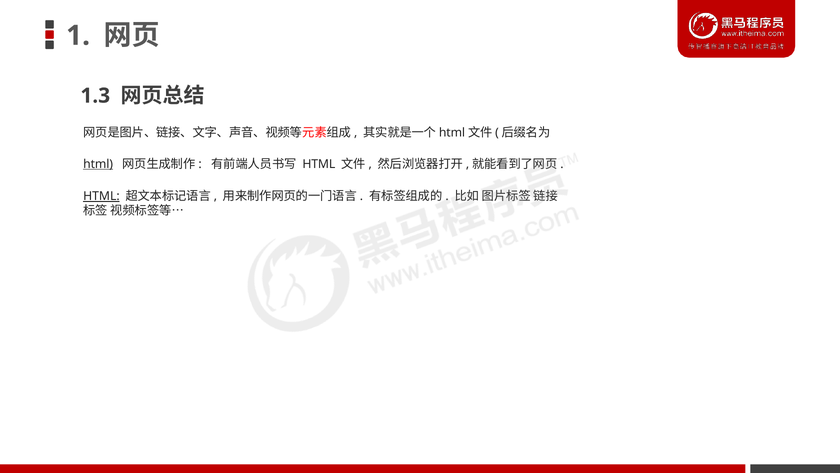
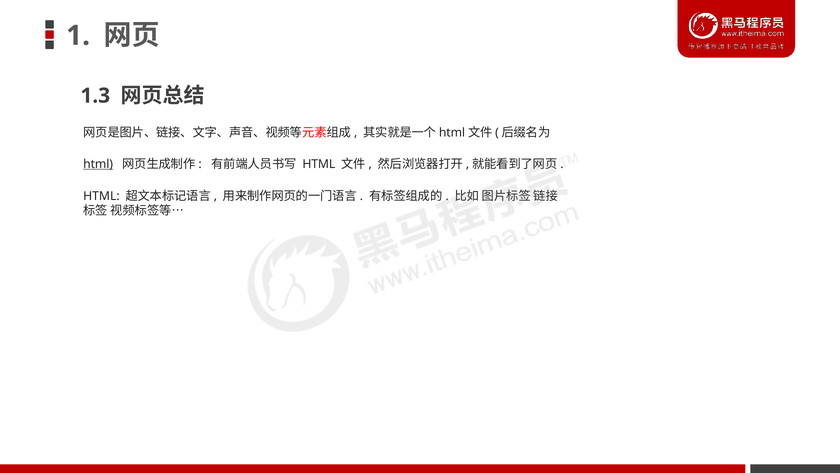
HTML at (101, 196) underline: present -> none
